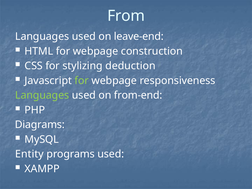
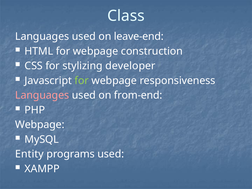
From: From -> Class
deduction: deduction -> developer
Languages at (42, 95) colour: light green -> pink
Diagrams at (40, 125): Diagrams -> Webpage
